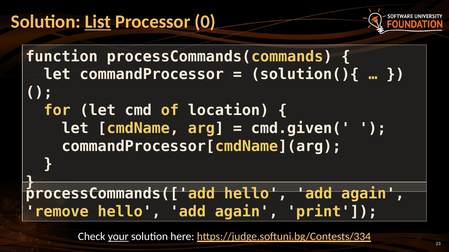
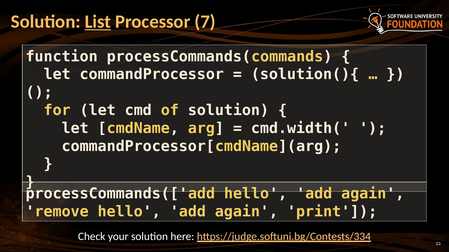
0: 0 -> 7
of location: location -> solution
cmd.given(: cmd.given( -> cmd.width(
your underline: present -> none
